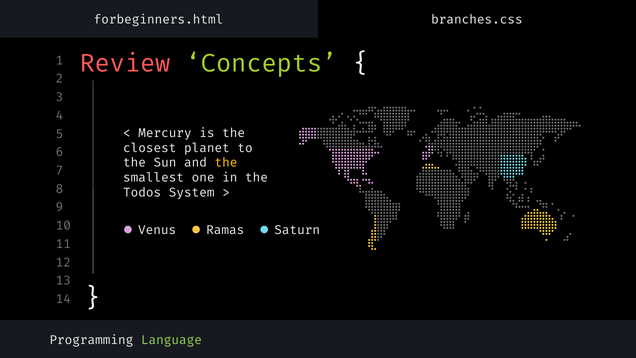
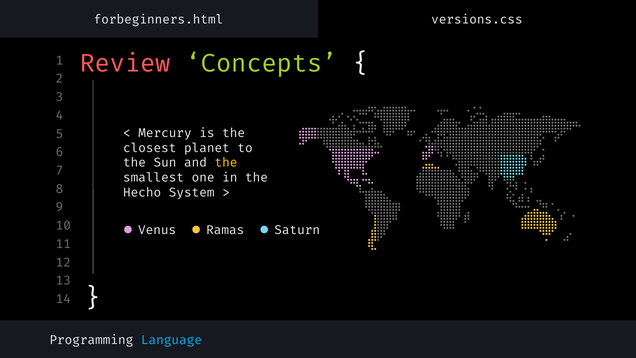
branches.css: branches.css -> versions.css
Todos: Todos -> Hecho
Language colour: light green -> light blue
